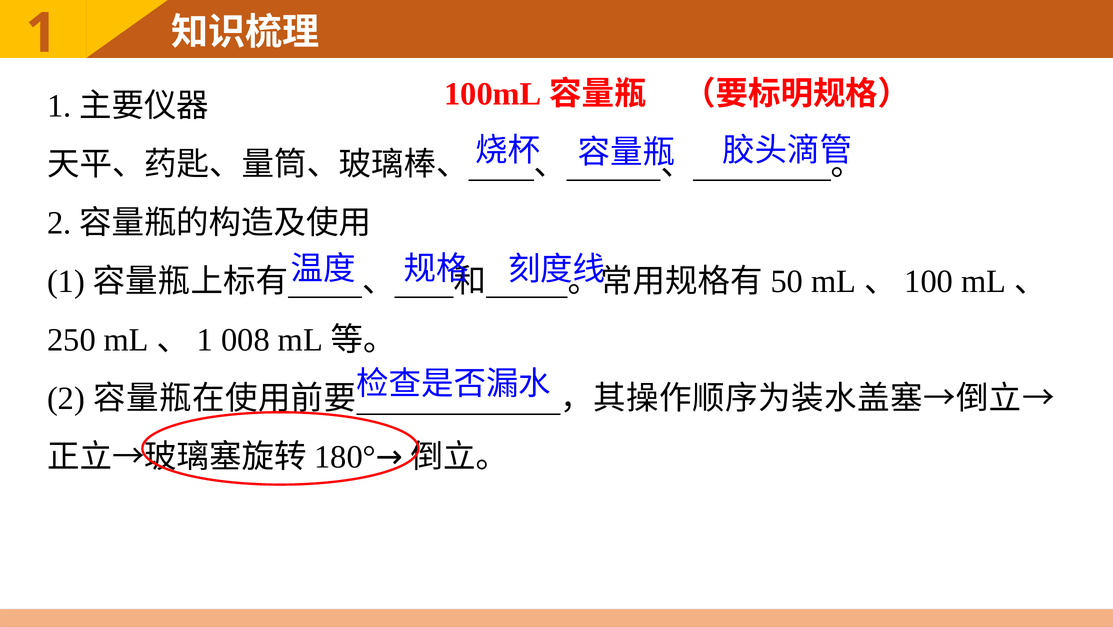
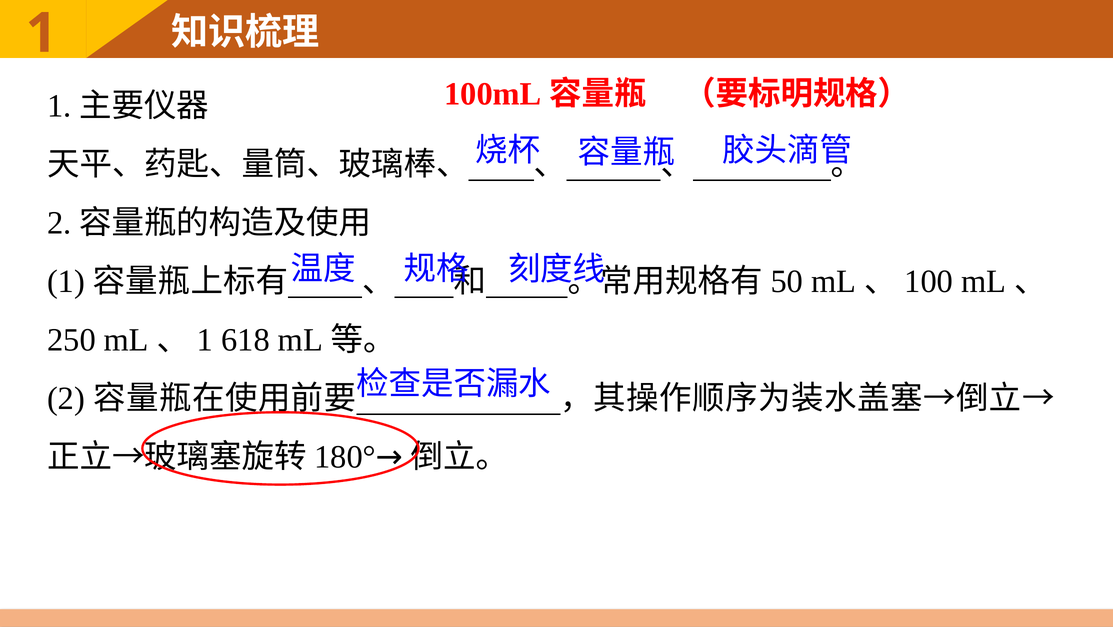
008: 008 -> 618
